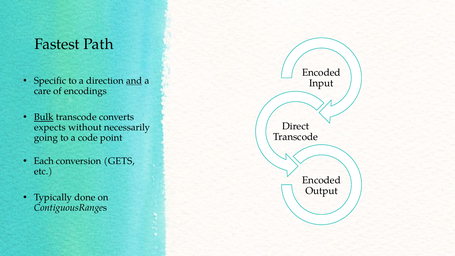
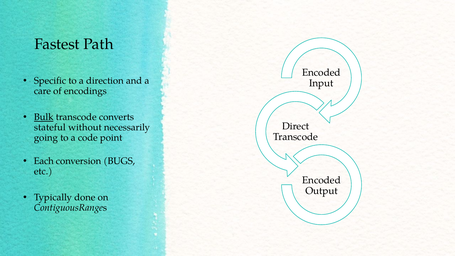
and underline: present -> none
expects: expects -> stateful
GETS: GETS -> BUGS
